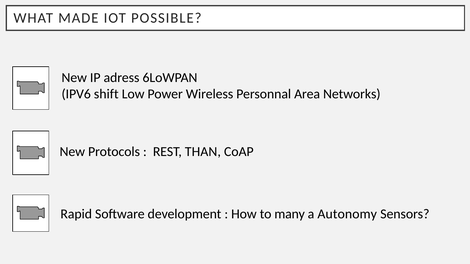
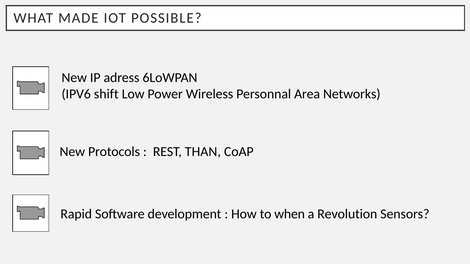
many: many -> when
Autonomy: Autonomy -> Revolution
